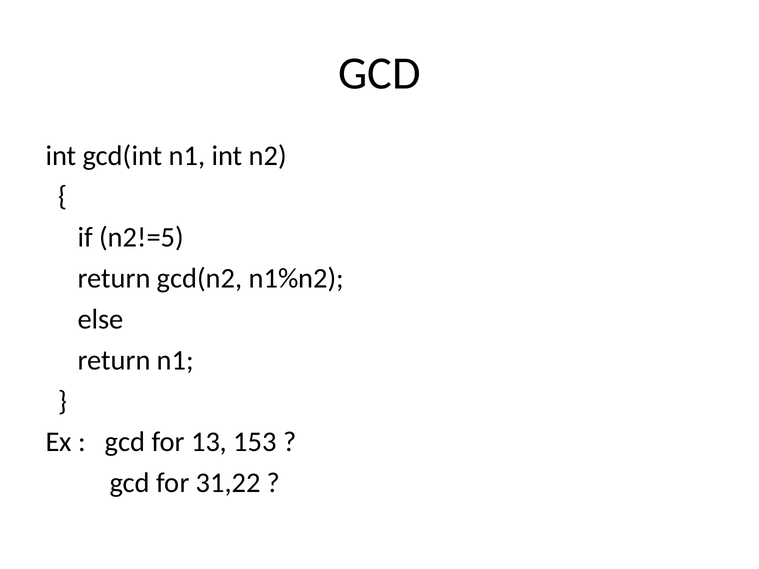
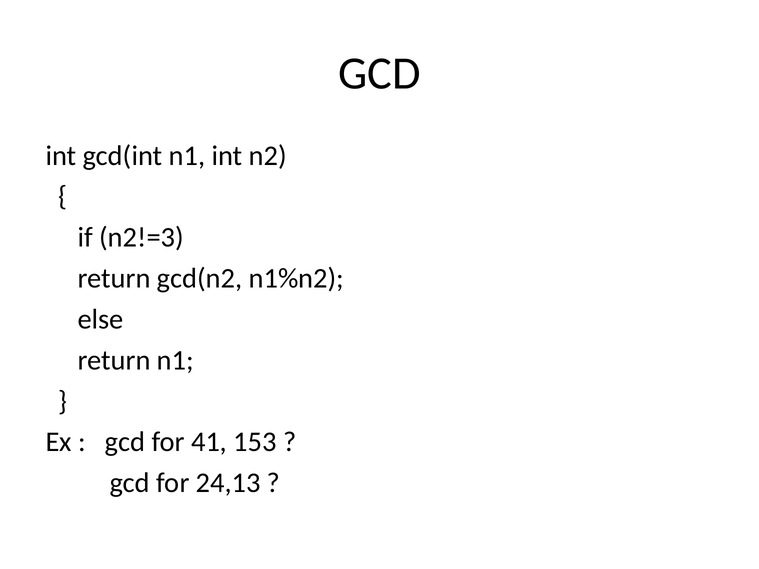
n2!=5: n2!=5 -> n2!=3
13: 13 -> 41
31,22: 31,22 -> 24,13
